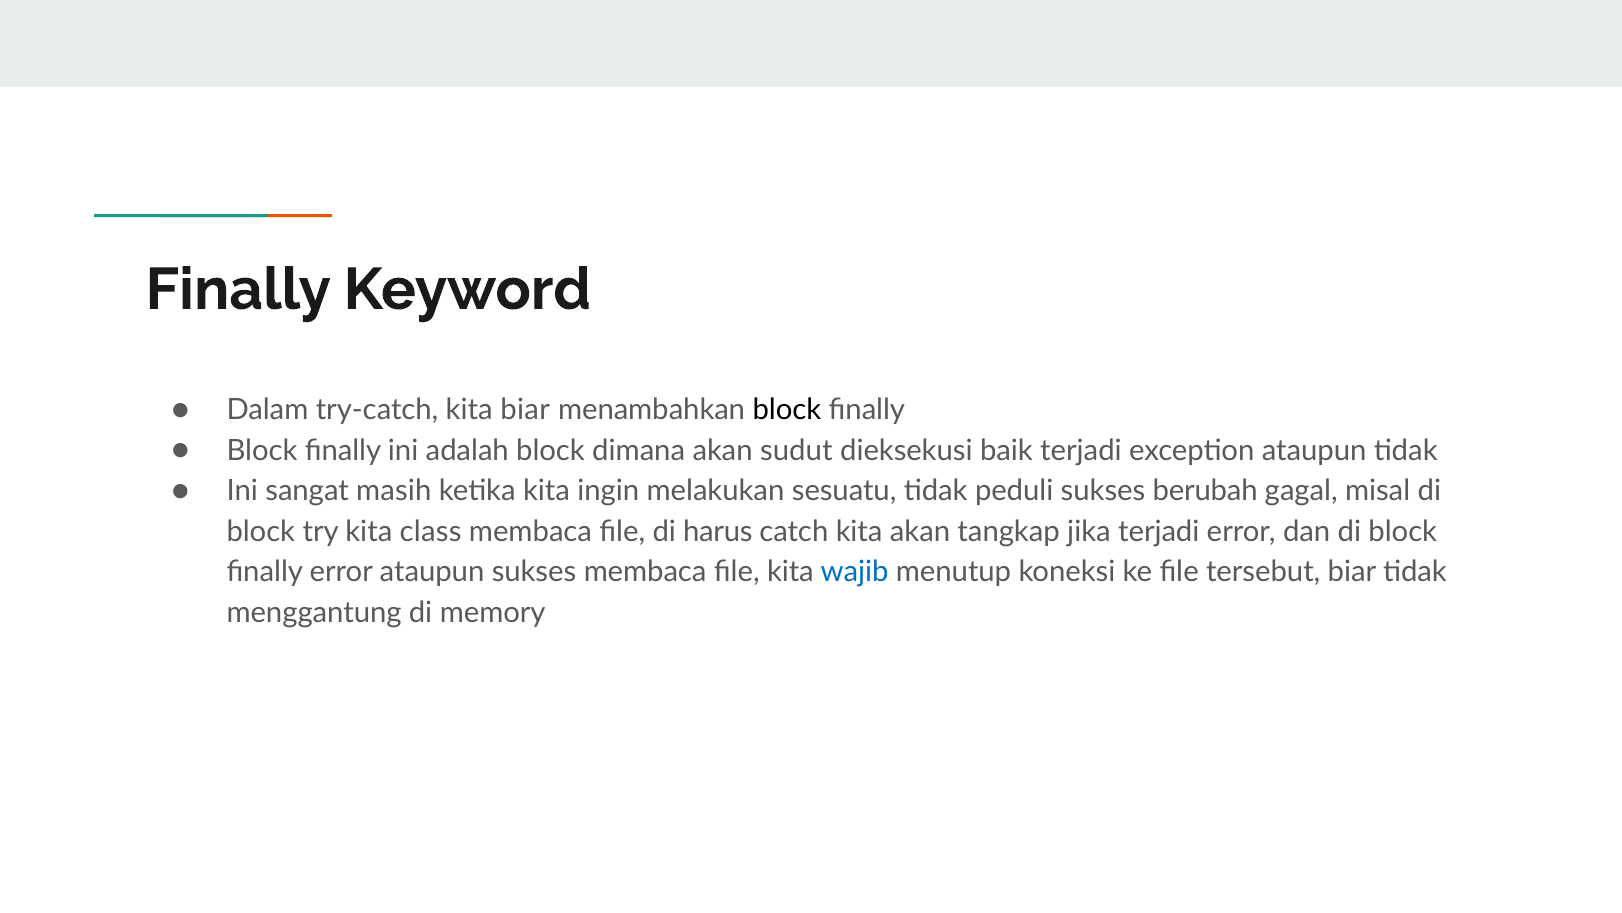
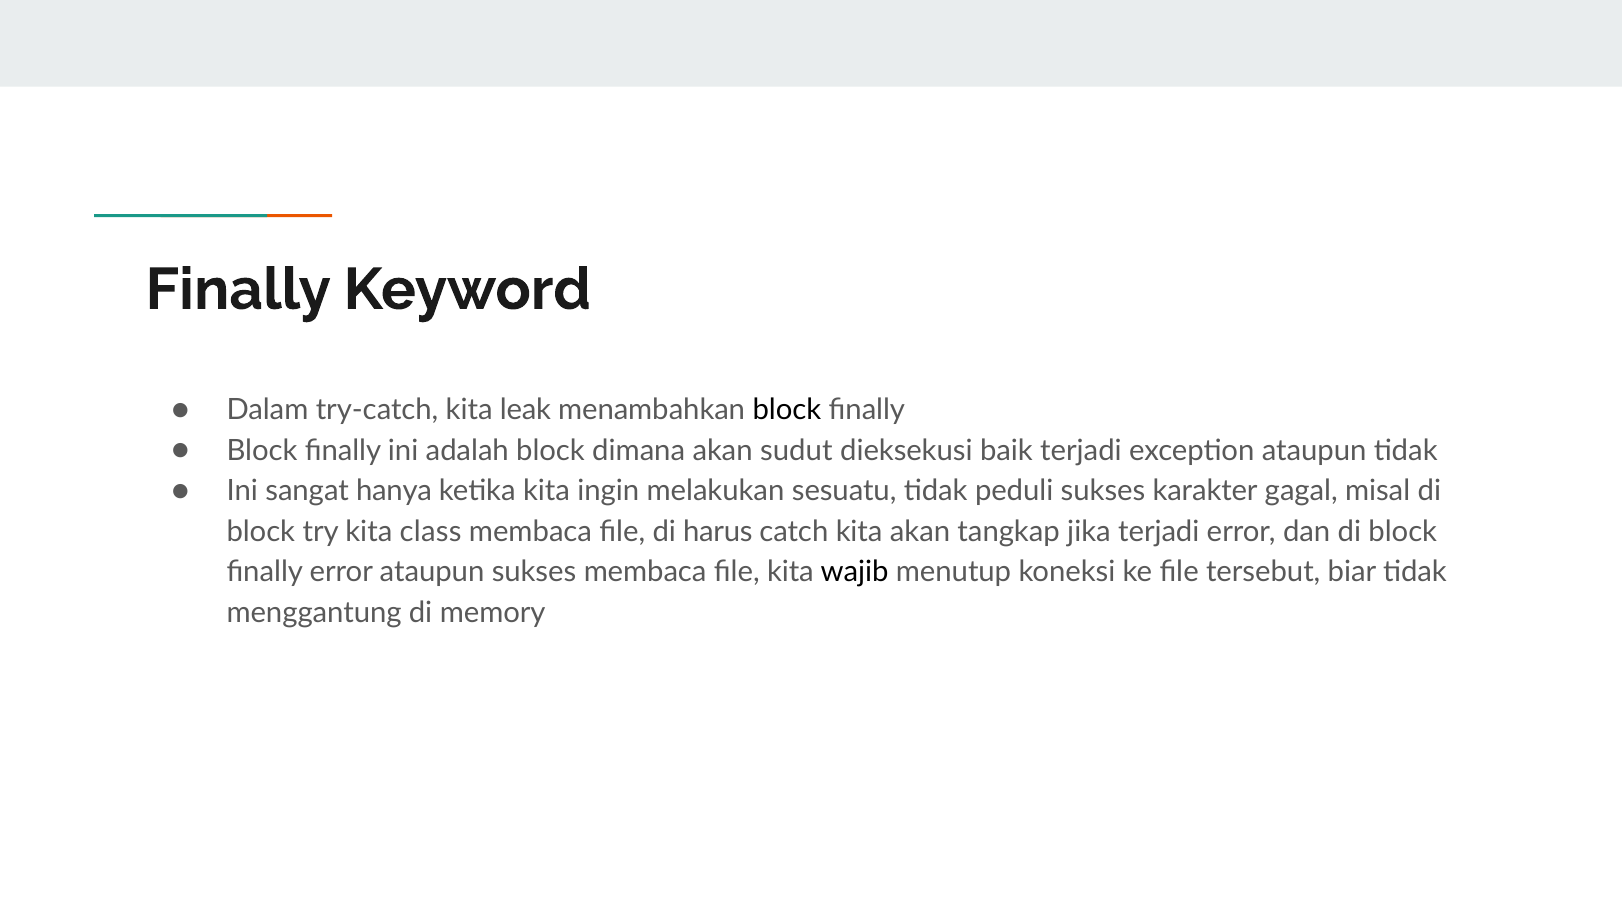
kita biar: biar -> leak
masih: masih -> hanya
berubah: berubah -> karakter
wajib colour: blue -> black
